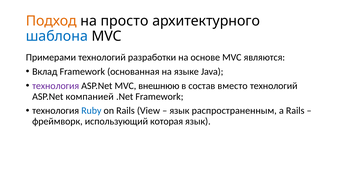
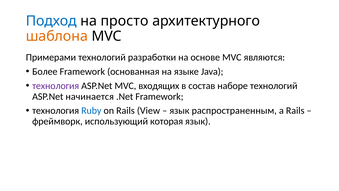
Подход colour: orange -> blue
шаблона colour: blue -> orange
Вклад: Вклад -> Более
внешнюю: внешнюю -> входящих
вместо: вместо -> наборе
компанией: компанией -> начинается
